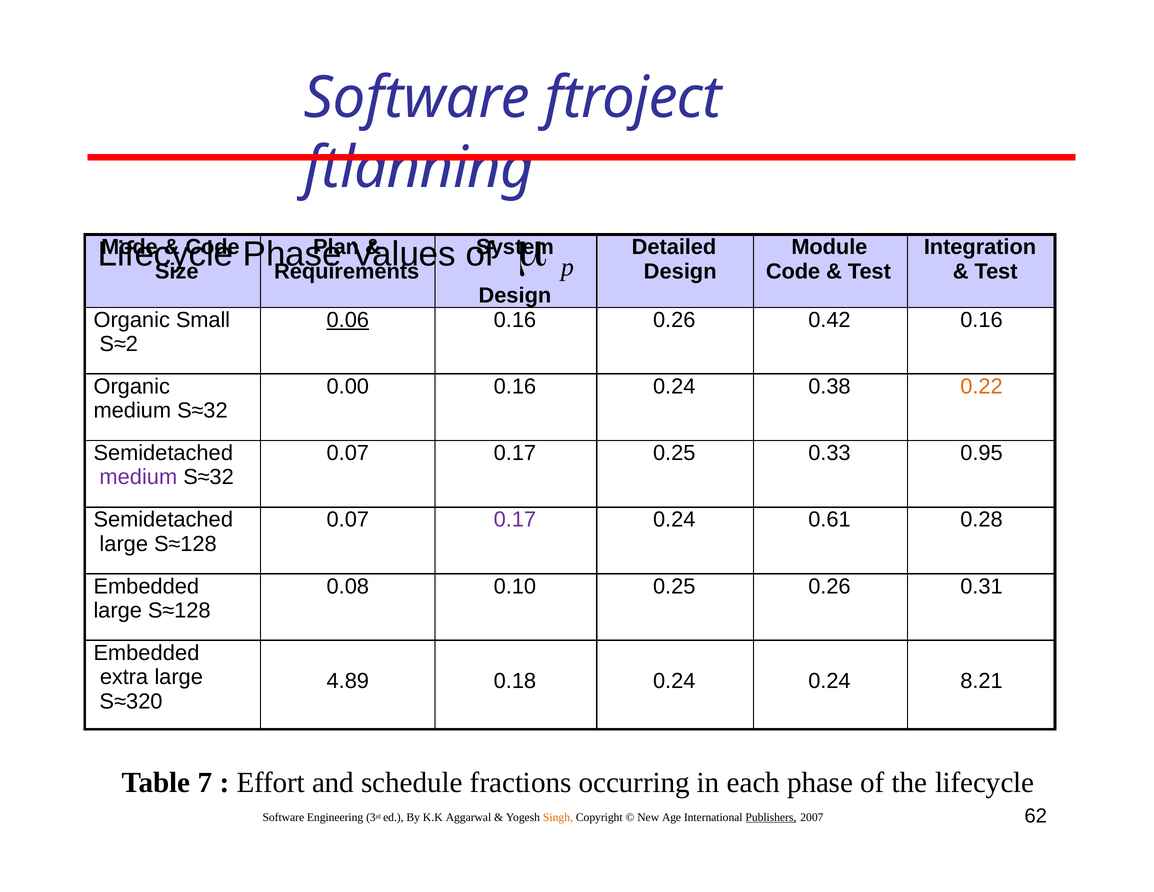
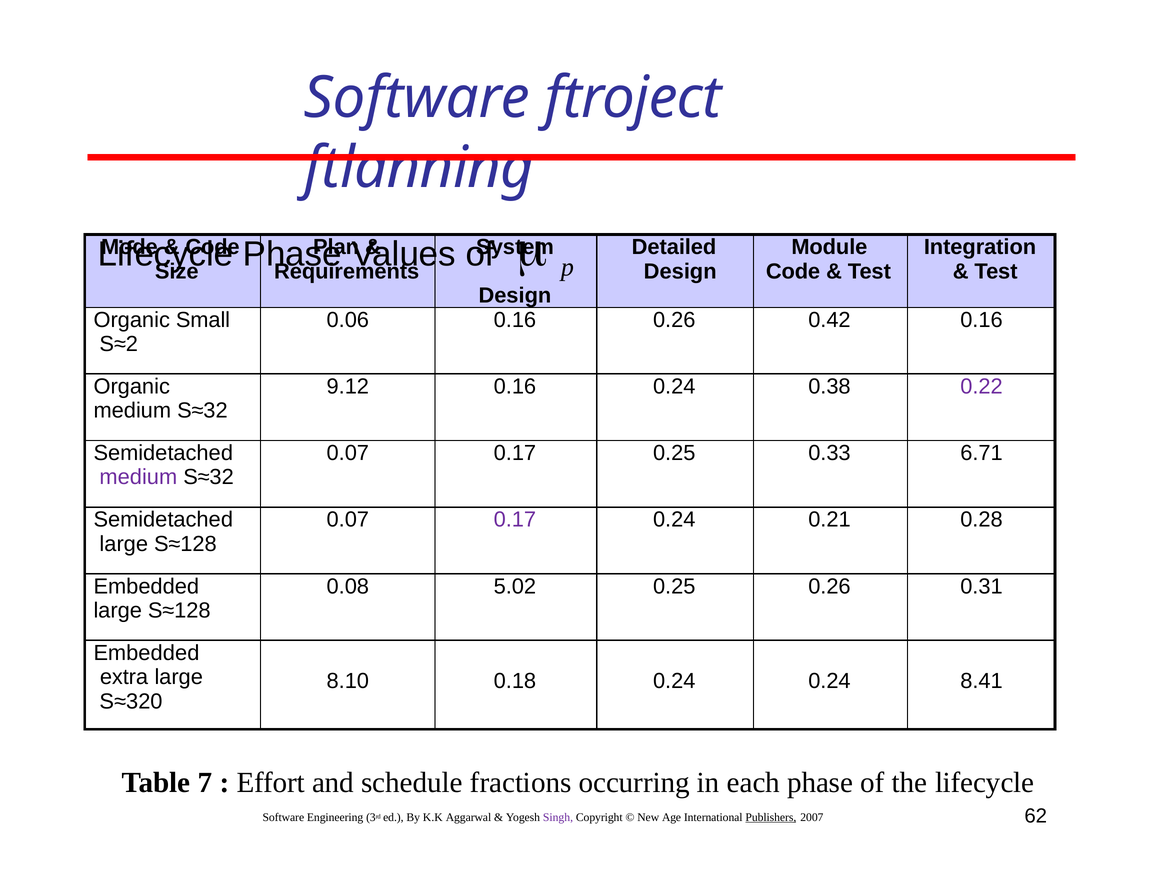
0.06 underline: present -> none
0.00: 0.00 -> 9.12
0.22 colour: orange -> purple
0.95: 0.95 -> 6.71
0.61: 0.61 -> 0.21
0.10: 0.10 -> 5.02
4.89: 4.89 -> 8.10
8.21: 8.21 -> 8.41
Singh colour: orange -> purple
